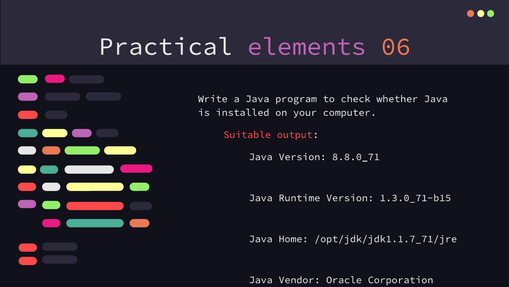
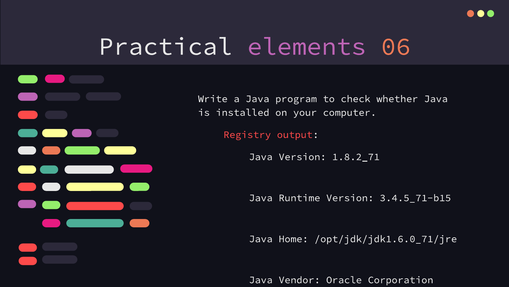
Suitable: Suitable -> Registry
8.8.0_71: 8.8.0_71 -> 1.8.2_71
1.3.0_71-b15: 1.3.0_71-b15 -> 3.4.5_71-b15
/opt/jdk/jdk1.1.7_71/jre: /opt/jdk/jdk1.1.7_71/jre -> /opt/jdk/jdk1.6.0_71/jre
